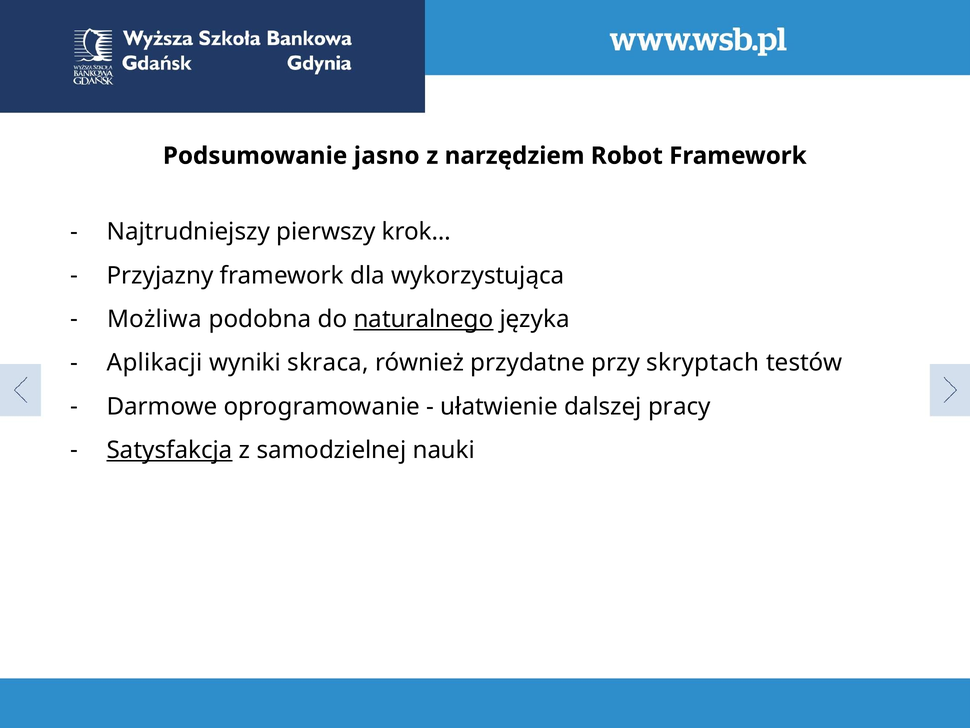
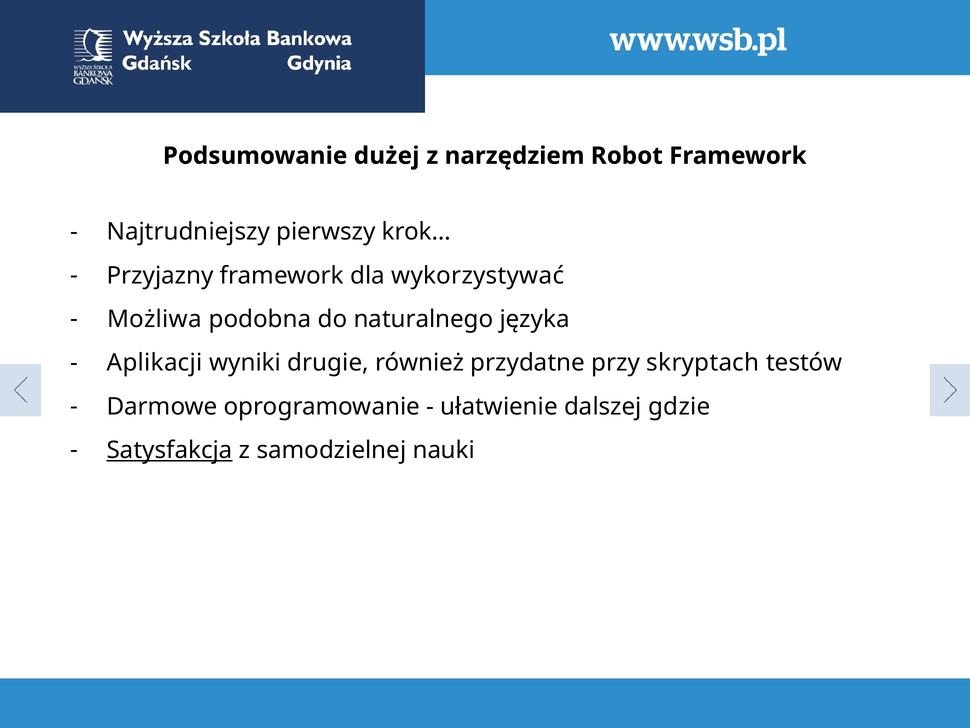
jasno: jasno -> dużej
wykorzystująca: wykorzystująca -> wykorzystywać
naturalnego underline: present -> none
skraca: skraca -> drugie
pracy: pracy -> gdzie
